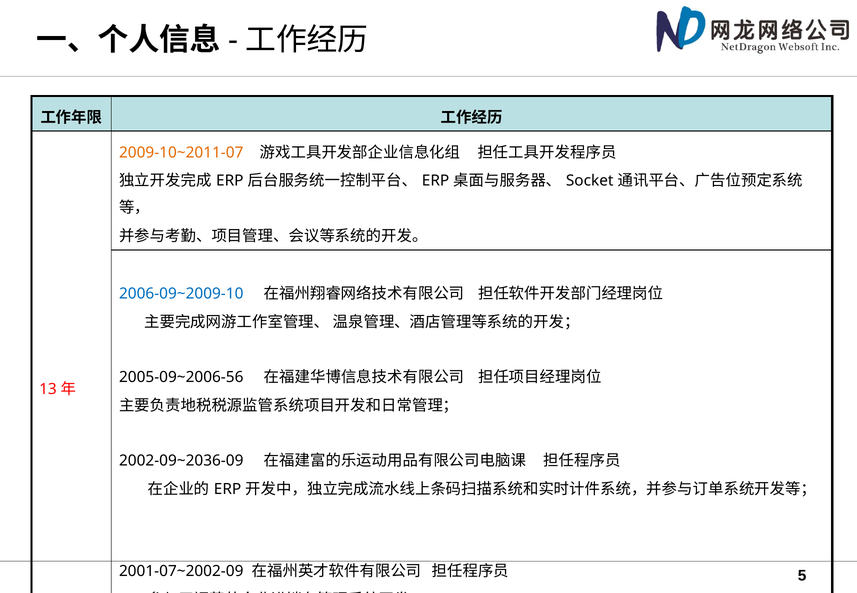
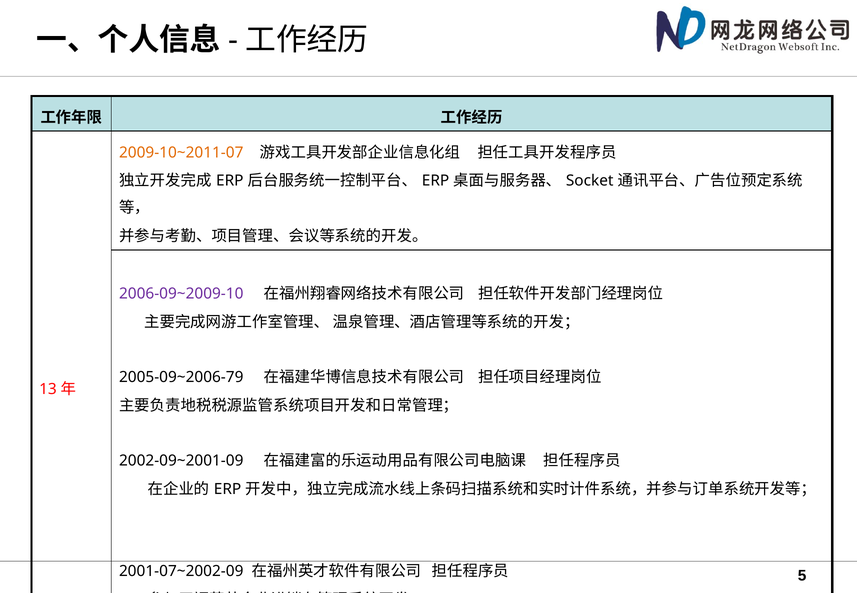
2006-09~2009-10 colour: blue -> purple
2005-09~2006-56: 2005-09~2006-56 -> 2005-09~2006-79
2002-09~2036-09: 2002-09~2036-09 -> 2002-09~2001-09
